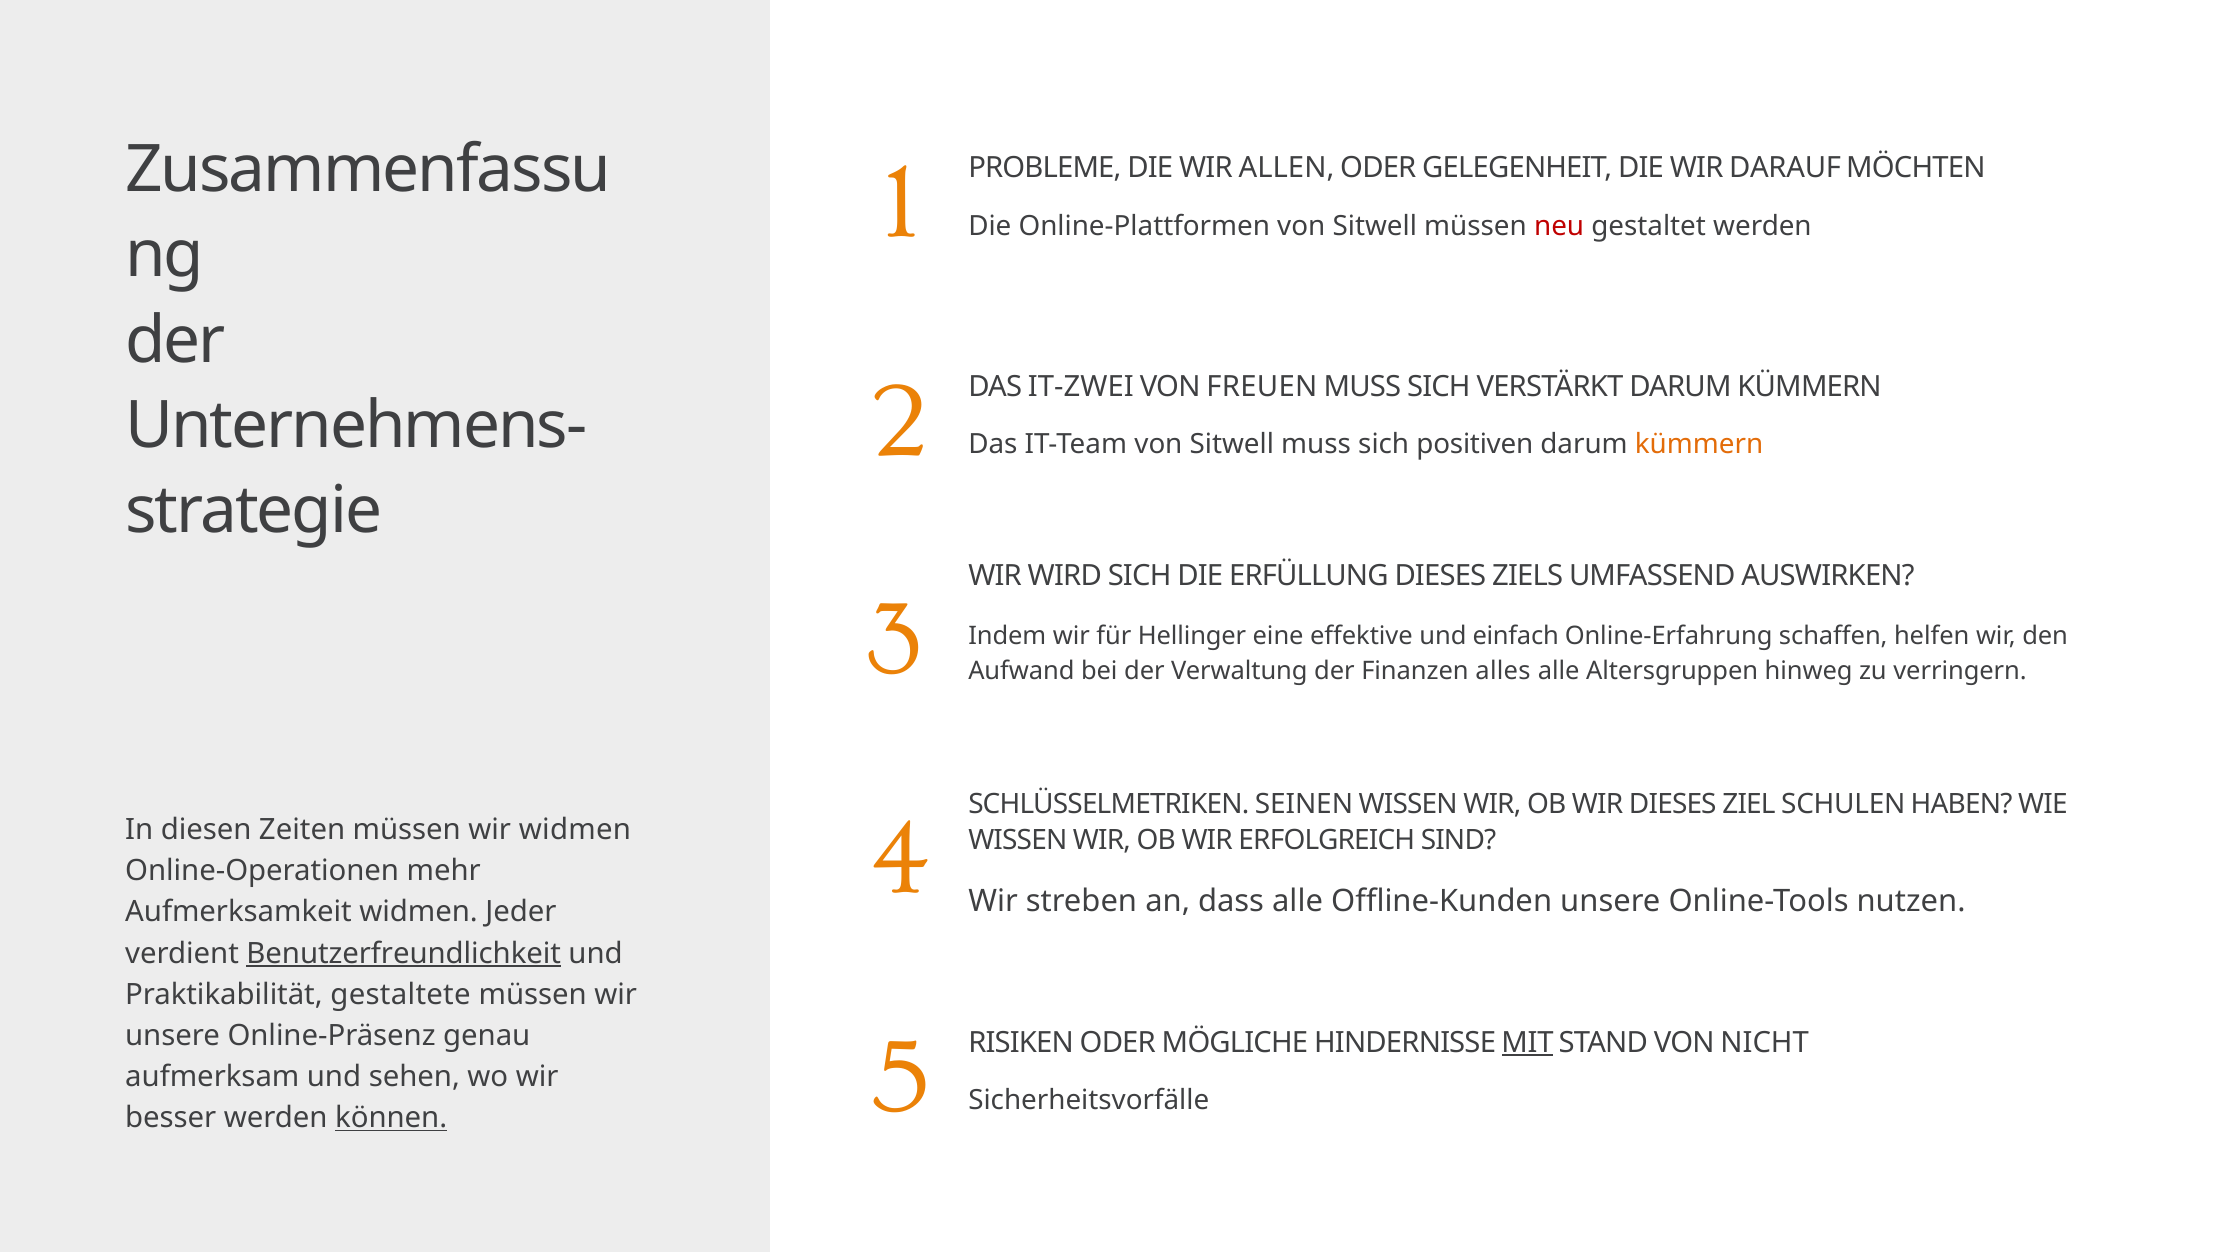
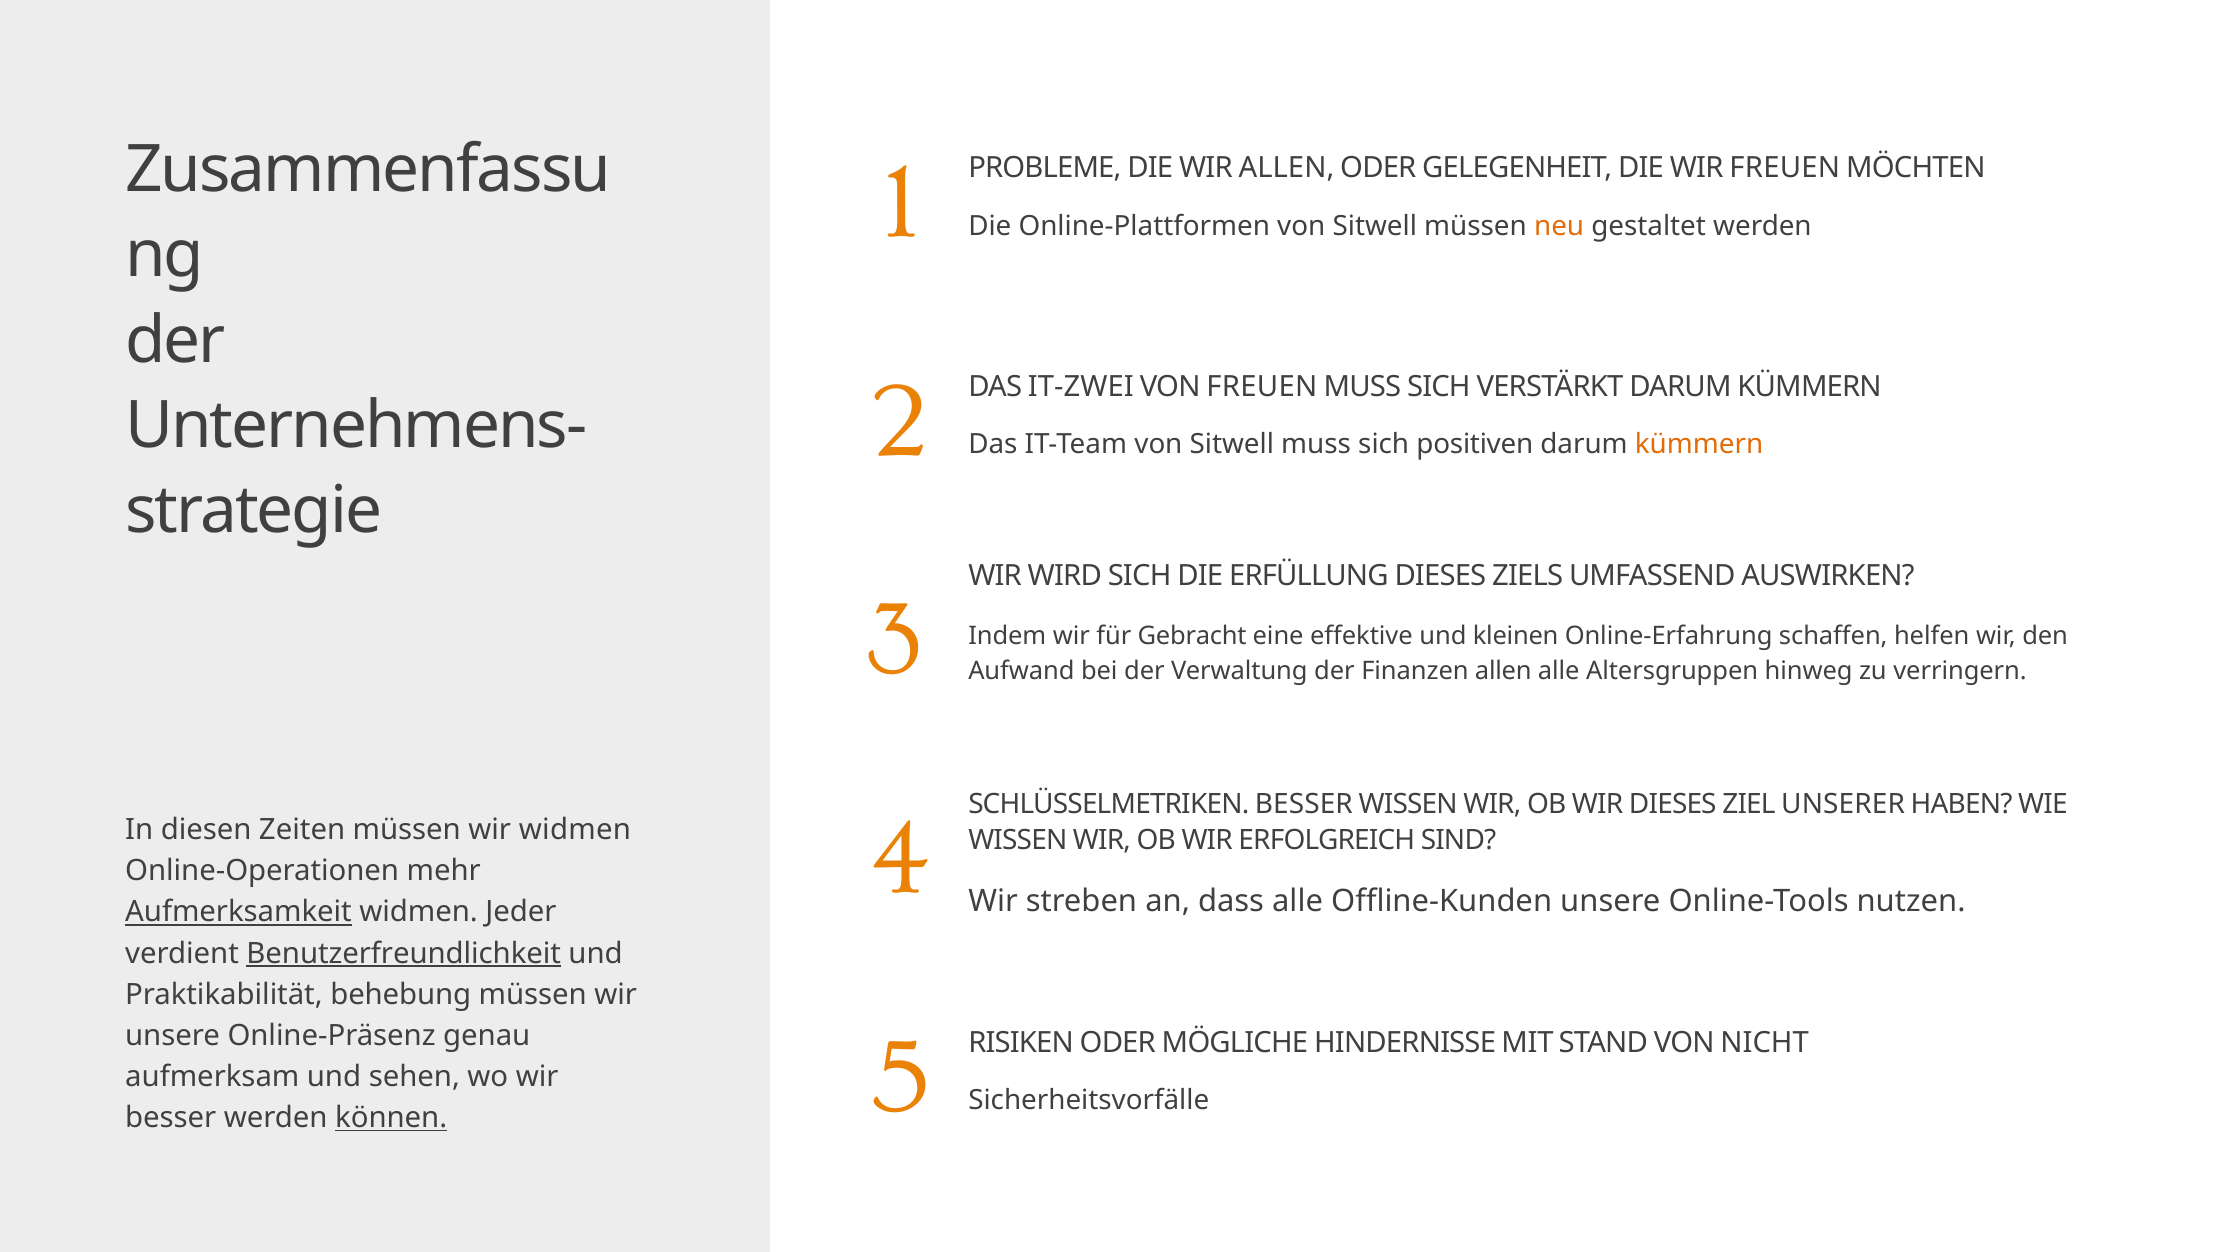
WIR DARAUF: DARAUF -> FREUEN
neu colour: red -> orange
Hellinger: Hellinger -> Gebracht
einfach: einfach -> kleinen
Finanzen alles: alles -> allen
SCHLÜSSELMETRIKEN SEINEN: SEINEN -> BESSER
SCHULEN: SCHULEN -> UNSERER
Aufmerksamkeit underline: none -> present
gestaltete: gestaltete -> behebung
MIT underline: present -> none
